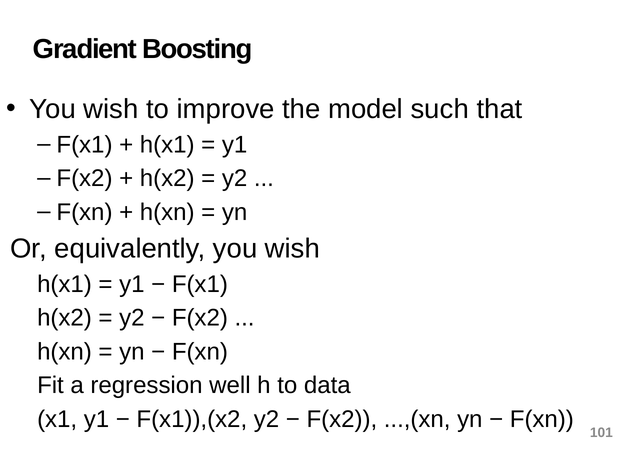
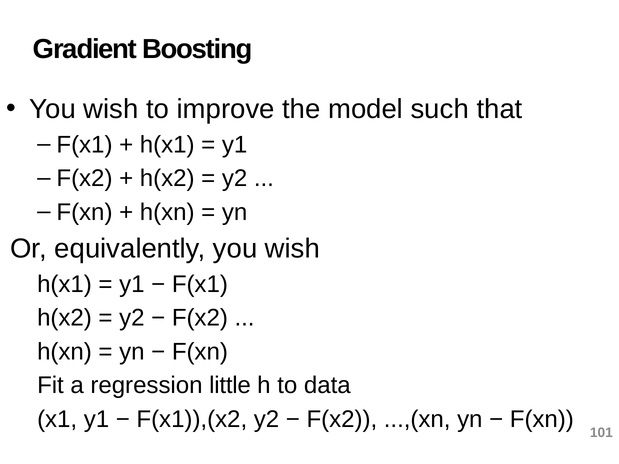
well: well -> little
